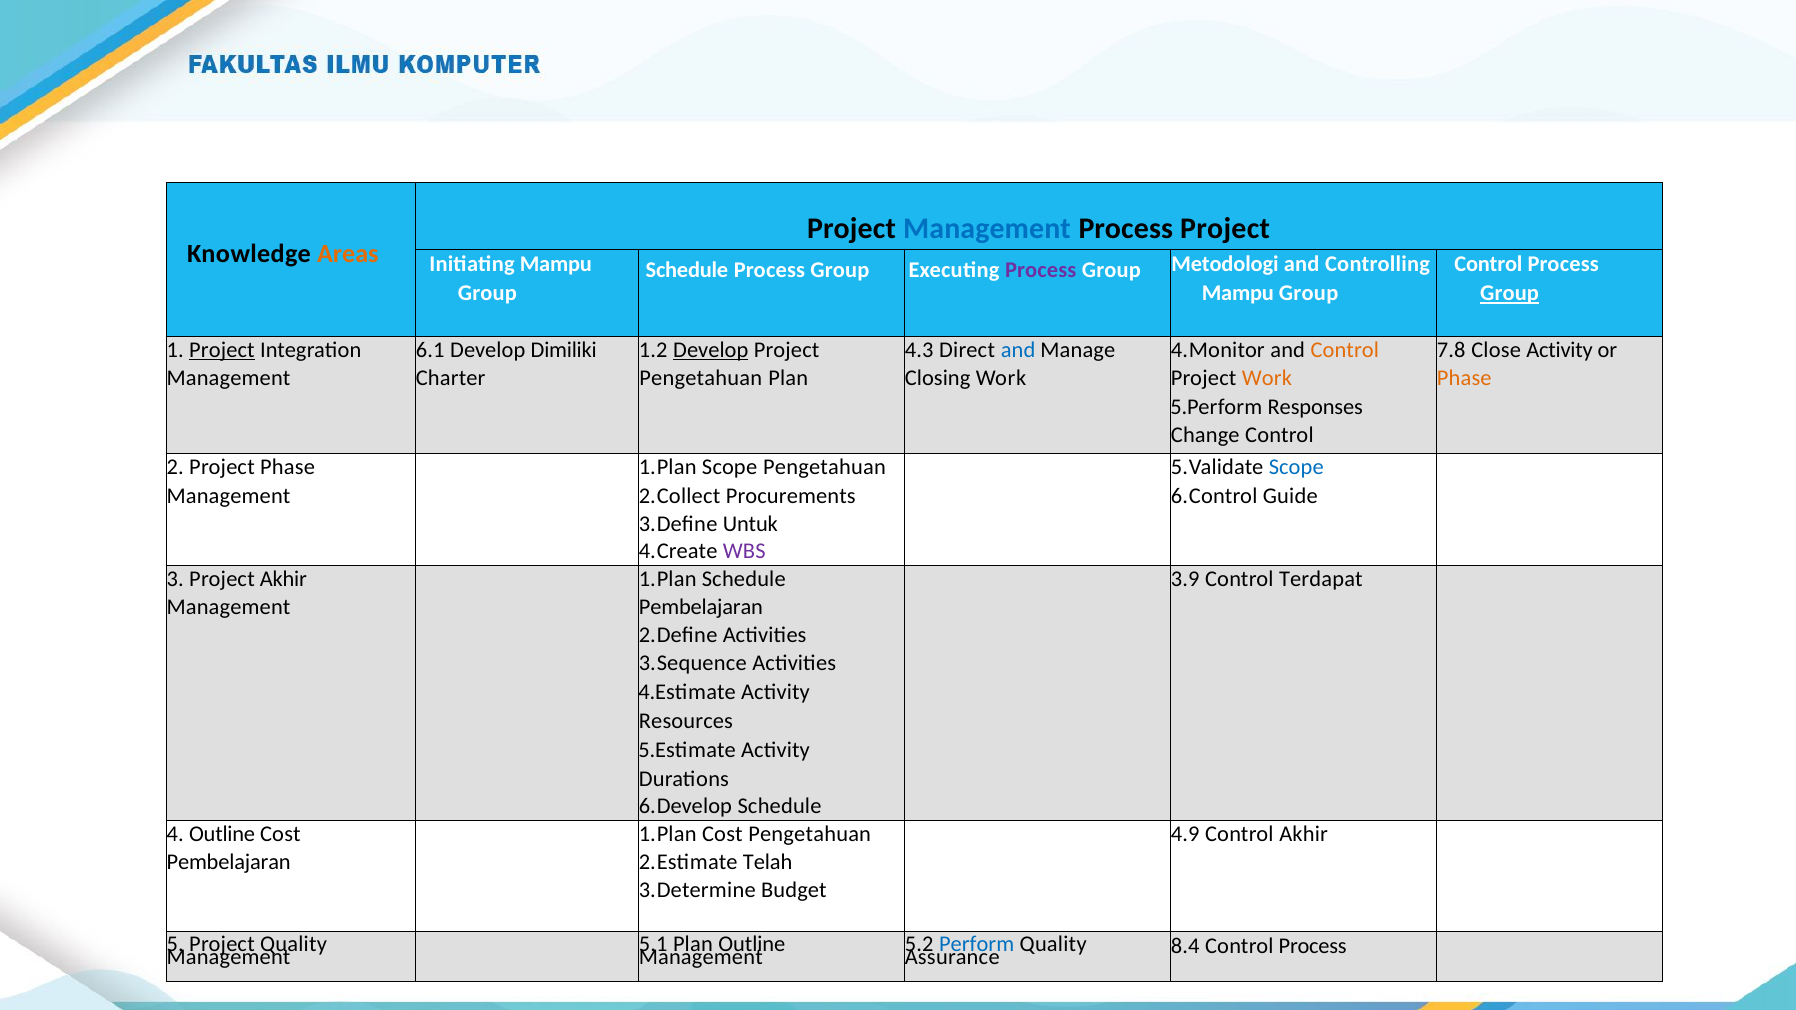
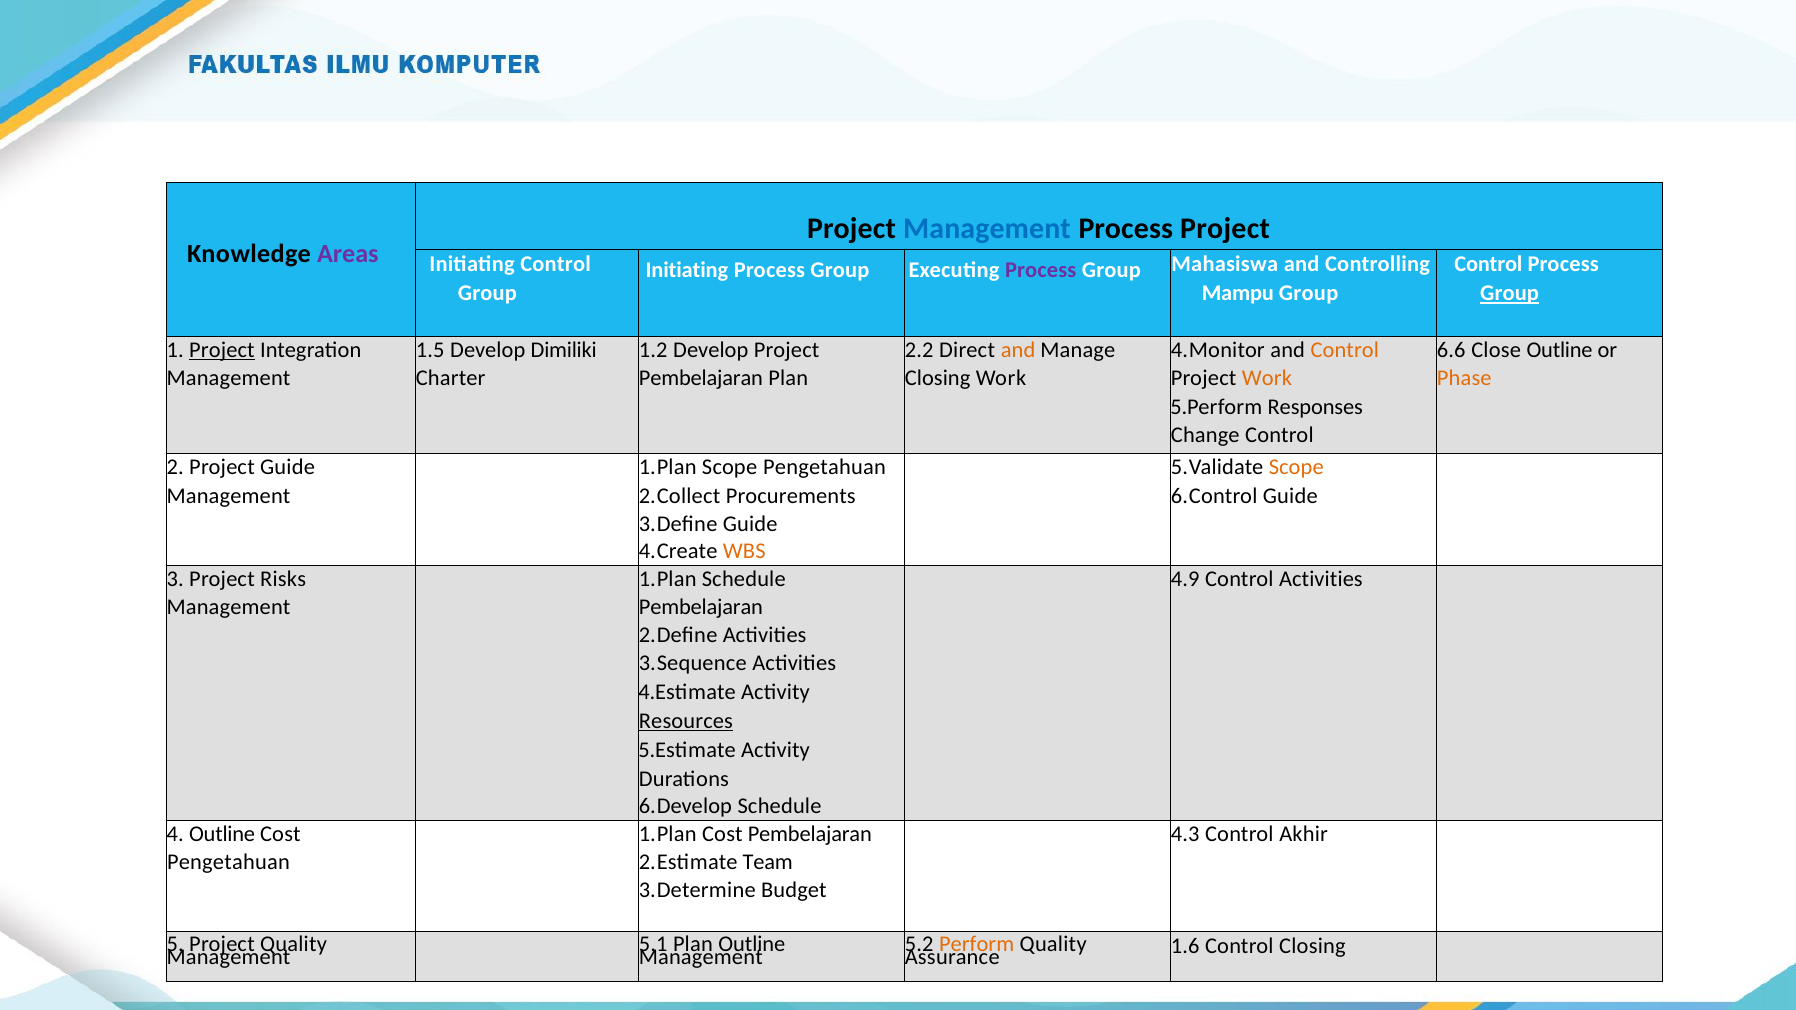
Areas colour: orange -> purple
Initiating Mampu: Mampu -> Control
Schedule at (687, 271): Schedule -> Initiating
Metodologi: Metodologi -> Mahasiswa
6.1: 6.1 -> 1.5
Develop at (711, 350) underline: present -> none
4.3: 4.3 -> 2.2
and at (1018, 350) colour: blue -> orange
7.8: 7.8 -> 6.6
Close Activity: Activity -> Outline
Pengetahuan at (701, 378): Pengetahuan -> Pembelajaran
Project Phase: Phase -> Guide
Scope at (1296, 468) colour: blue -> orange
Untuk at (750, 524): Untuk -> Guide
WBS colour: purple -> orange
Project Akhir: Akhir -> Risks
3.9: 3.9 -> 4.9
Control Terdapat: Terdapat -> Activities
Resources underline: none -> present
Cost Pengetahuan: Pengetahuan -> Pembelajaran
4.9: 4.9 -> 4.3
Pembelajaran at (229, 862): Pembelajaran -> Pengetahuan
Telah: Telah -> Team
Perform colour: blue -> orange
8.4: 8.4 -> 1.6
Process at (1313, 946): Process -> Closing
